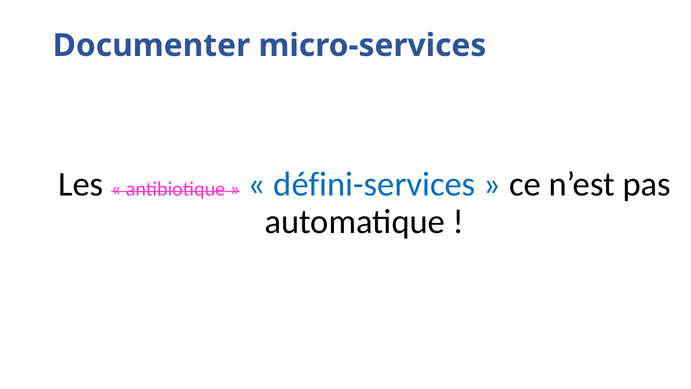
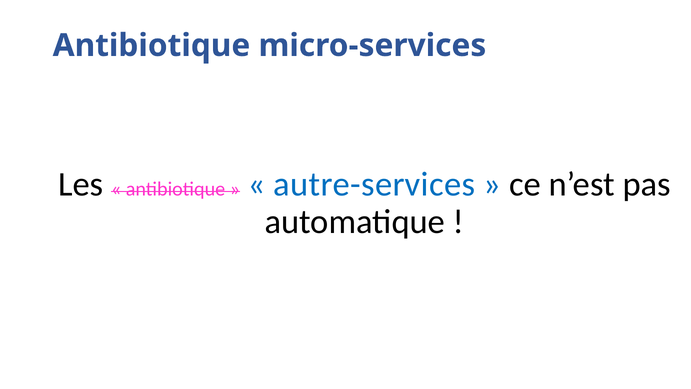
Documenter at (151, 45): Documenter -> Antibiotique
défini-services: défini-services -> autre-services
